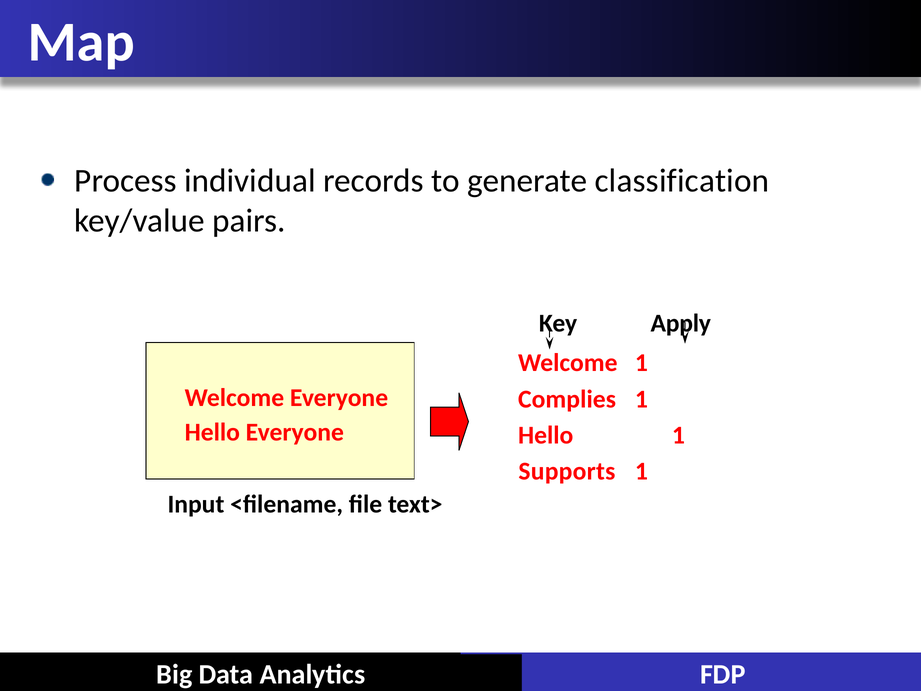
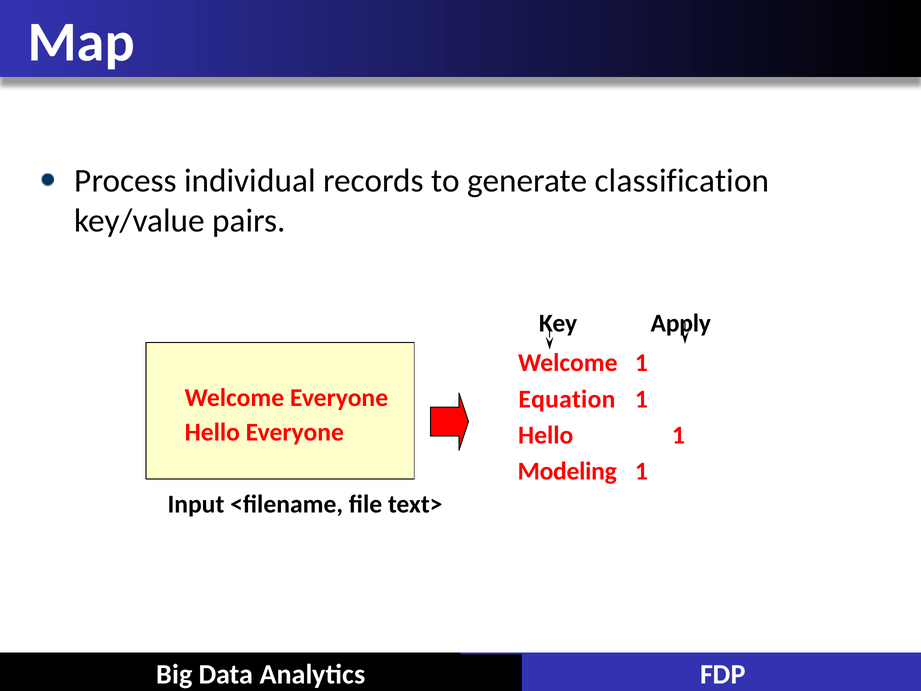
Complies: Complies -> Equation
Supports: Supports -> Modeling
